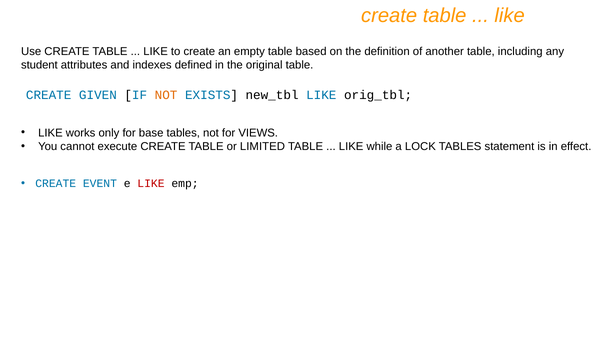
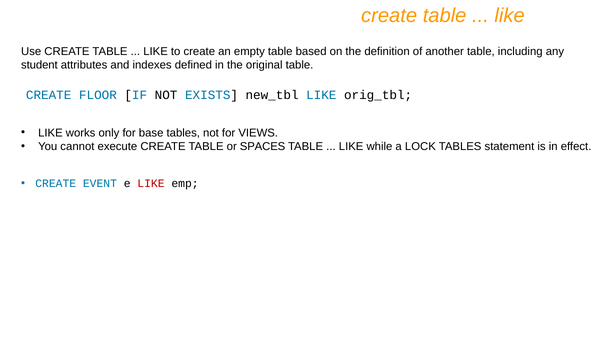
GIVEN: GIVEN -> FLOOR
NOT at (166, 95) colour: orange -> black
LIMITED: LIMITED -> SPACES
